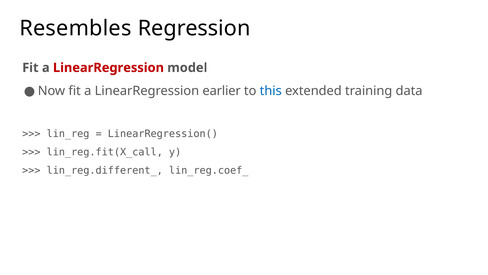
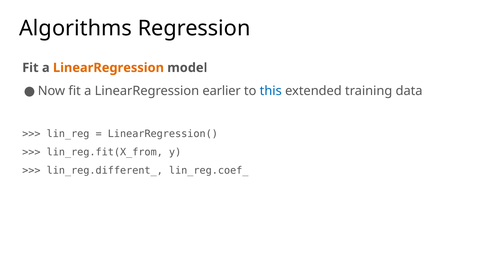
Resembles: Resembles -> Algorithms
LinearRegression at (108, 68) colour: red -> orange
lin_reg.fit(X_call: lin_reg.fit(X_call -> lin_reg.fit(X_from
